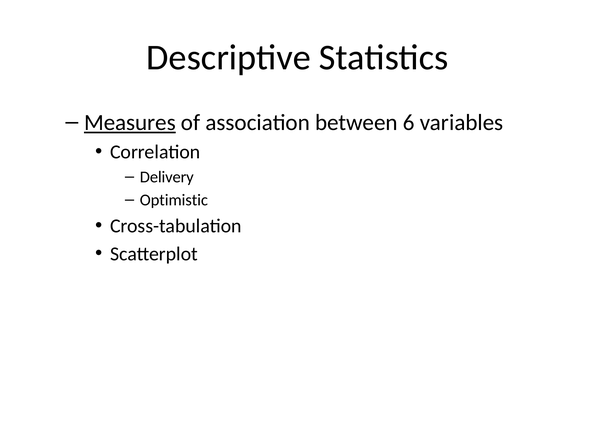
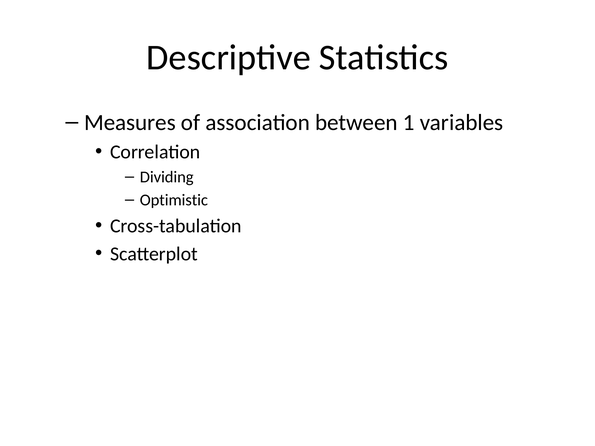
Measures underline: present -> none
6: 6 -> 1
Delivery: Delivery -> Dividing
